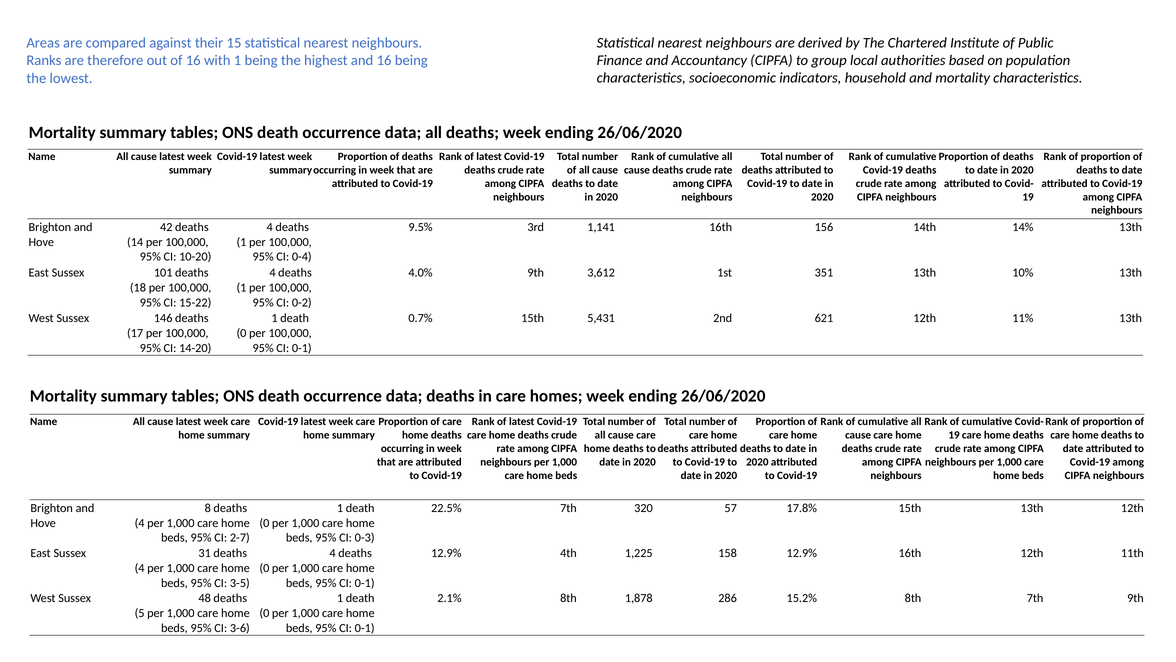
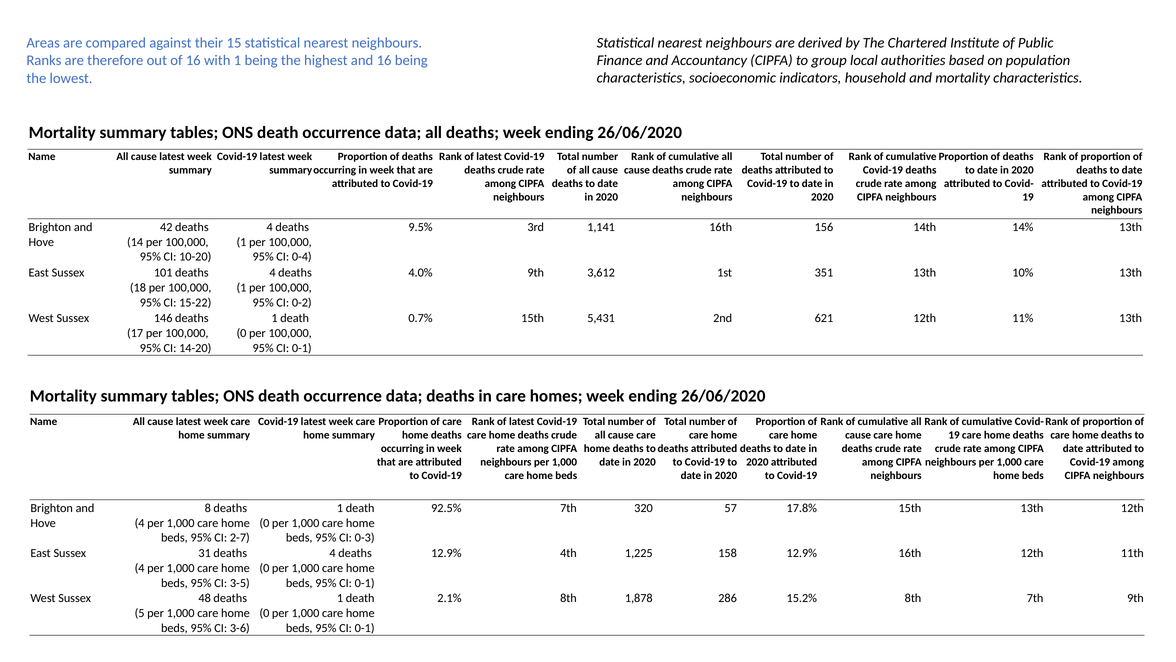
22.5%: 22.5% -> 92.5%
